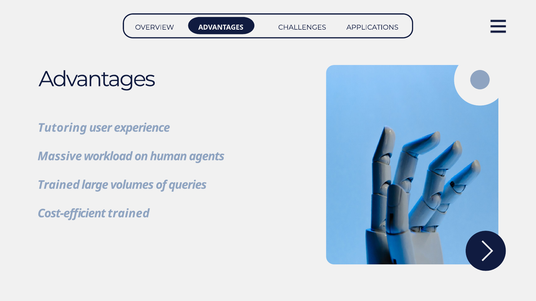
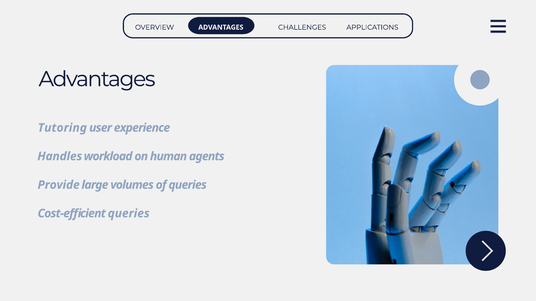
Massive: Massive -> Handles
Trained at (59, 185): Trained -> Provide
Cost-efficient trained: trained -> queries
